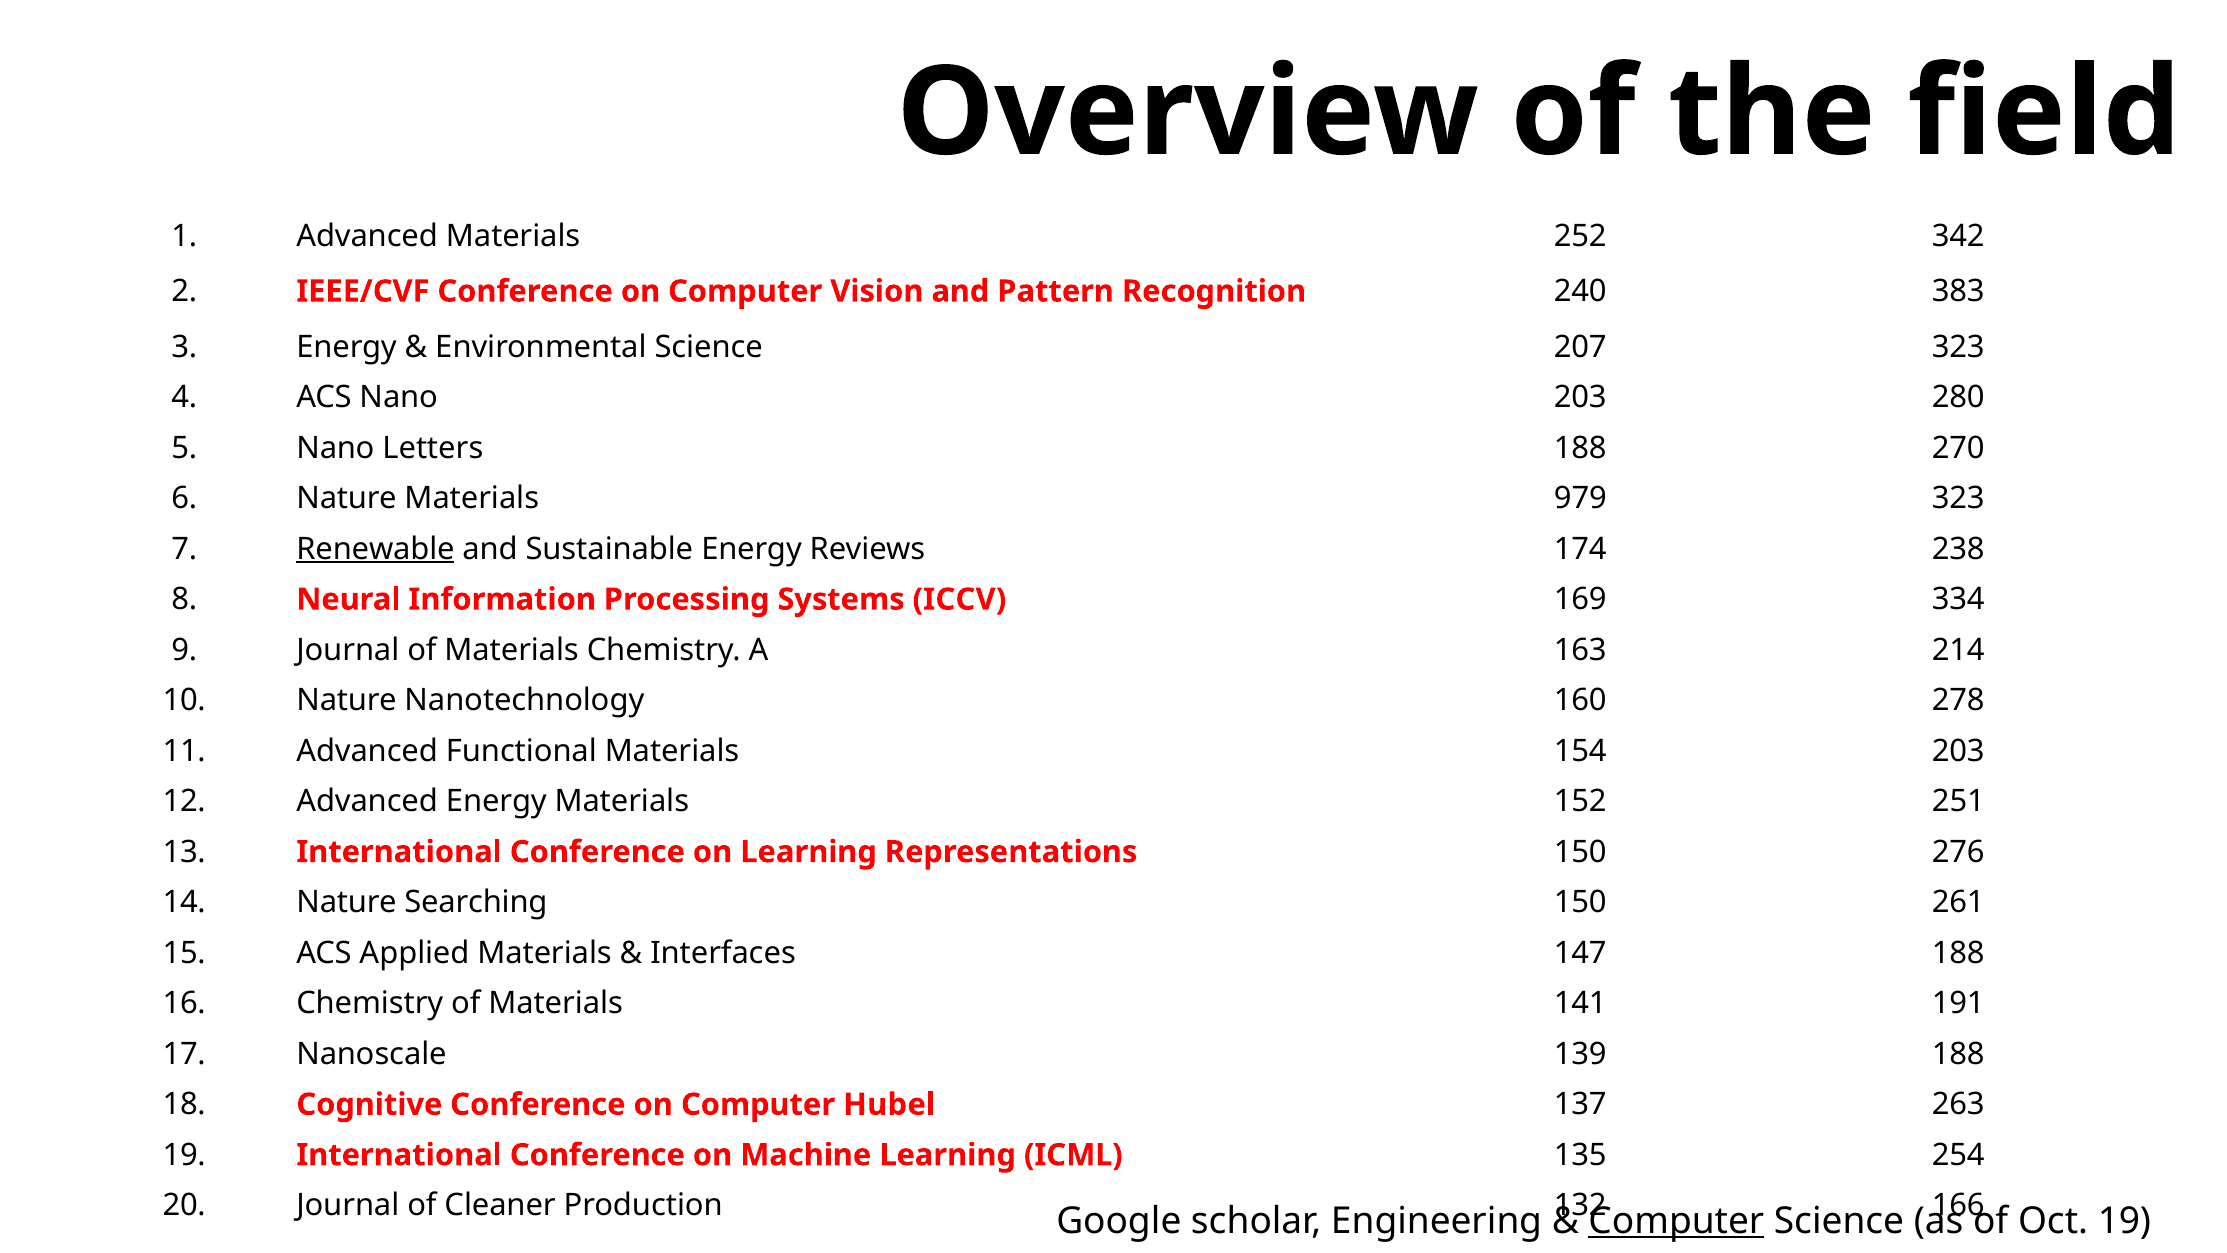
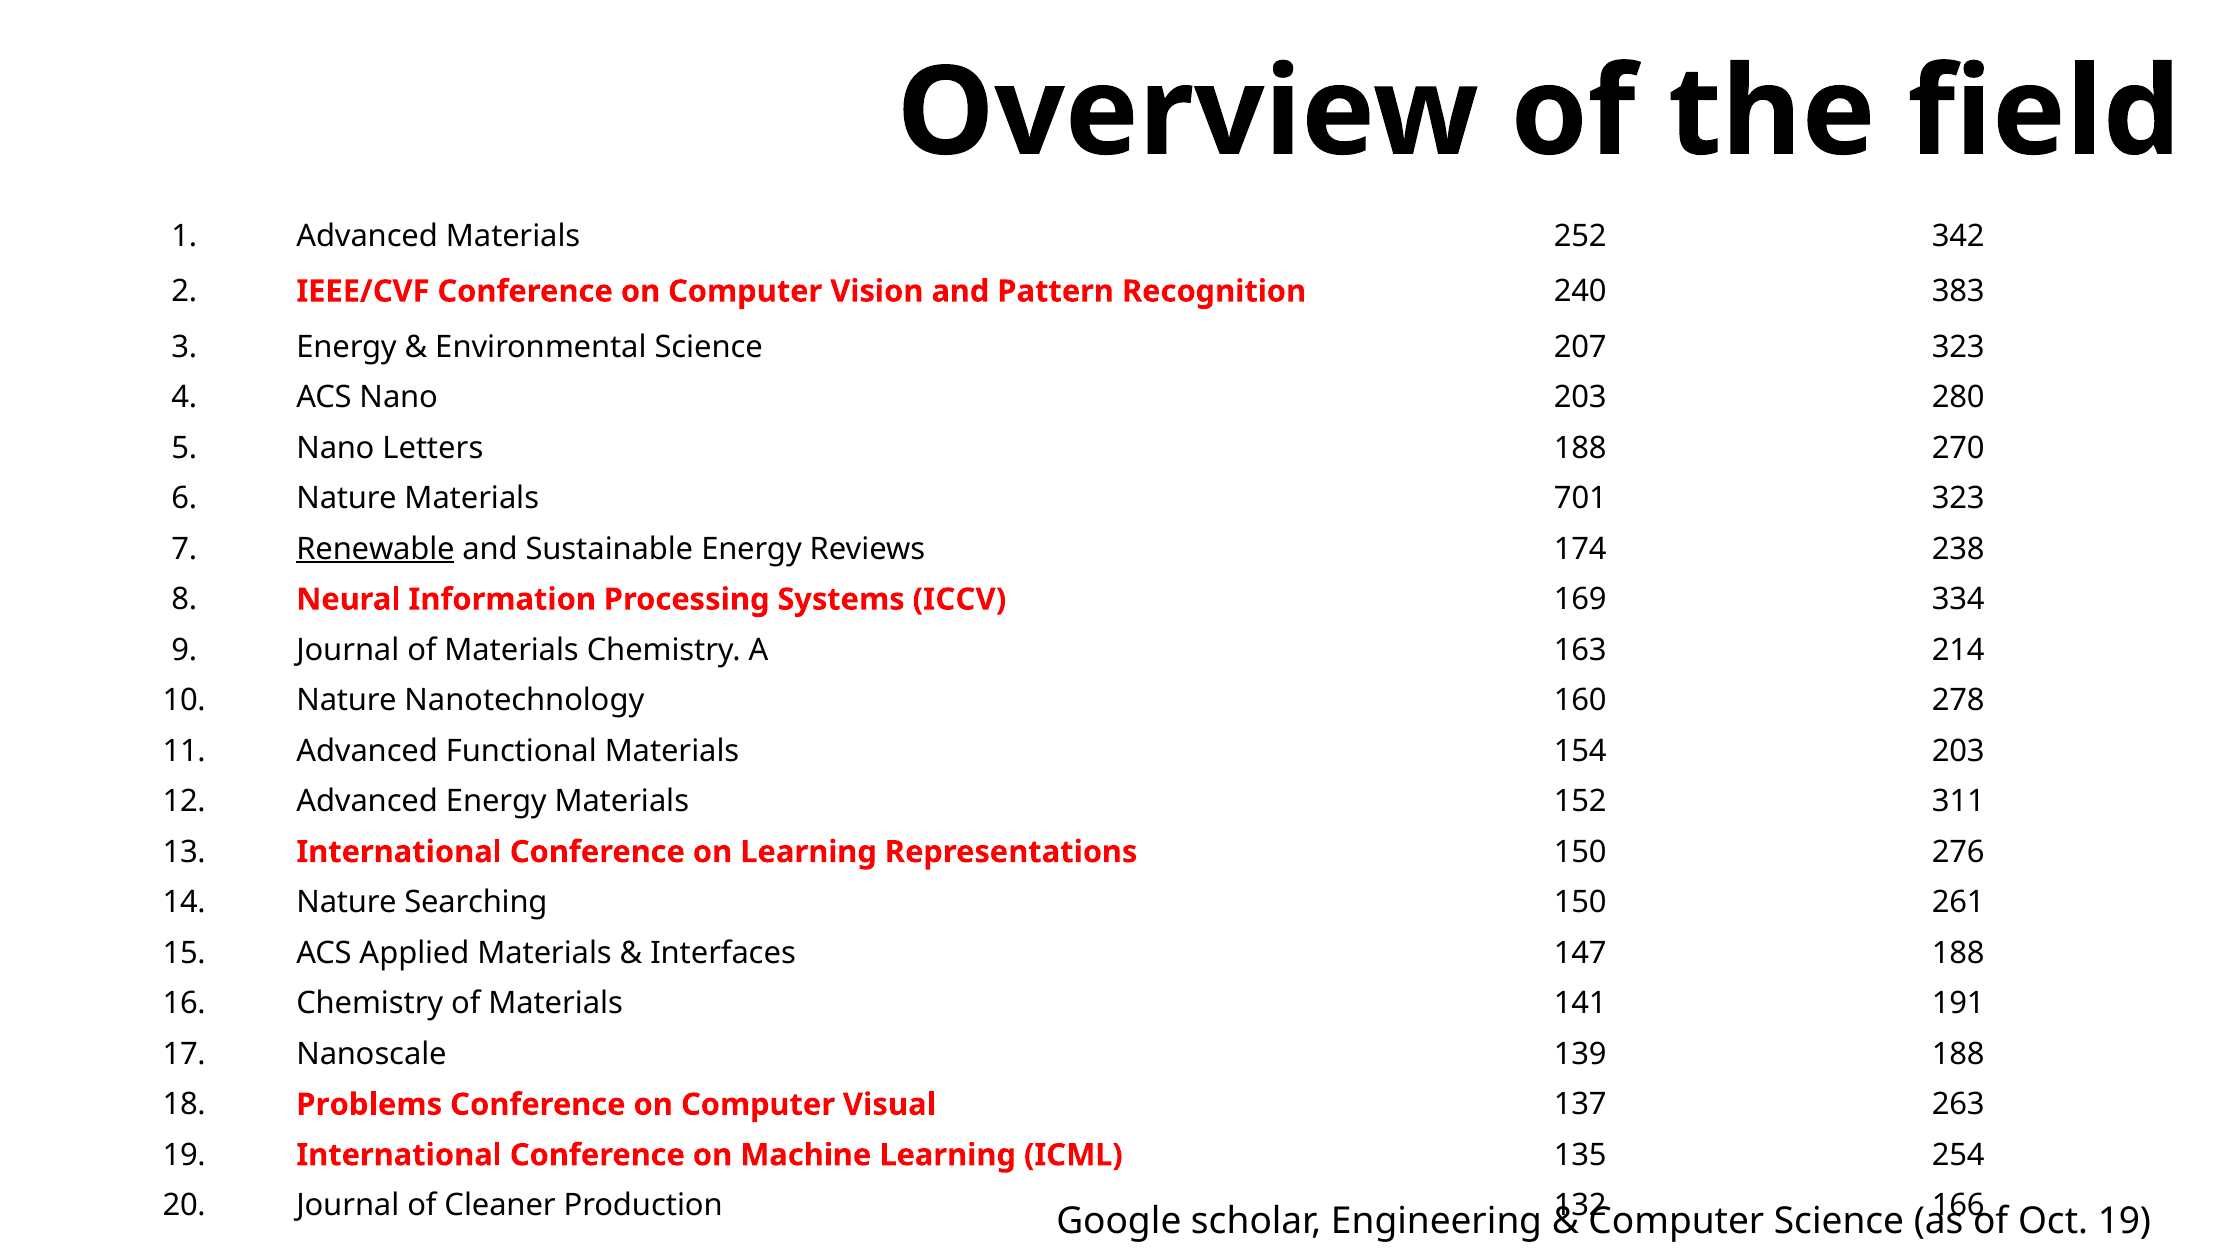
979: 979 -> 701
251: 251 -> 311
Cognitive: Cognitive -> Problems
Hubel: Hubel -> Visual
Computer at (1676, 1221) underline: present -> none
